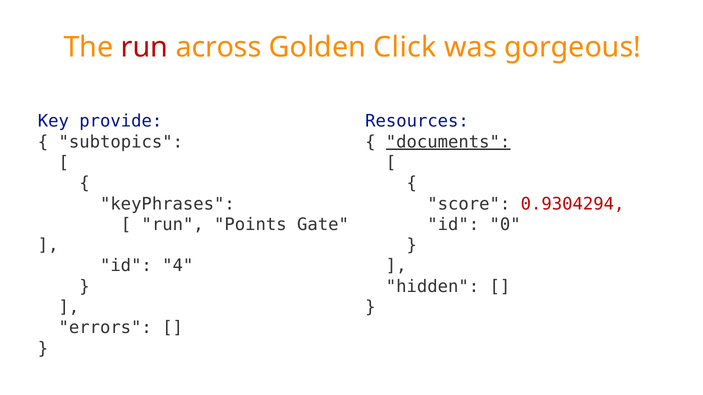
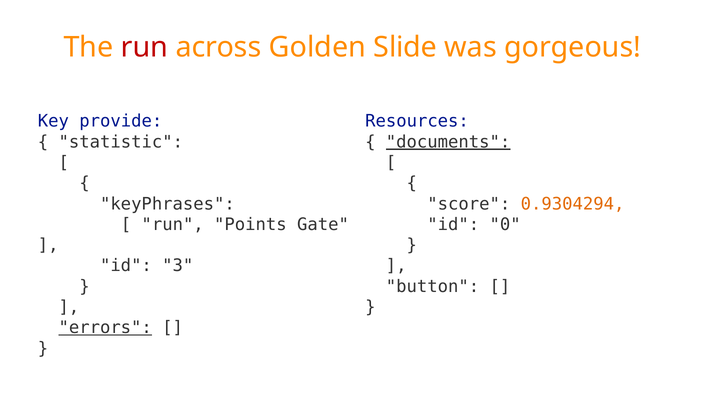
Click: Click -> Slide
subtopics: subtopics -> statistic
0.9304294 colour: red -> orange
4: 4 -> 3
hidden: hidden -> button
errors underline: none -> present
